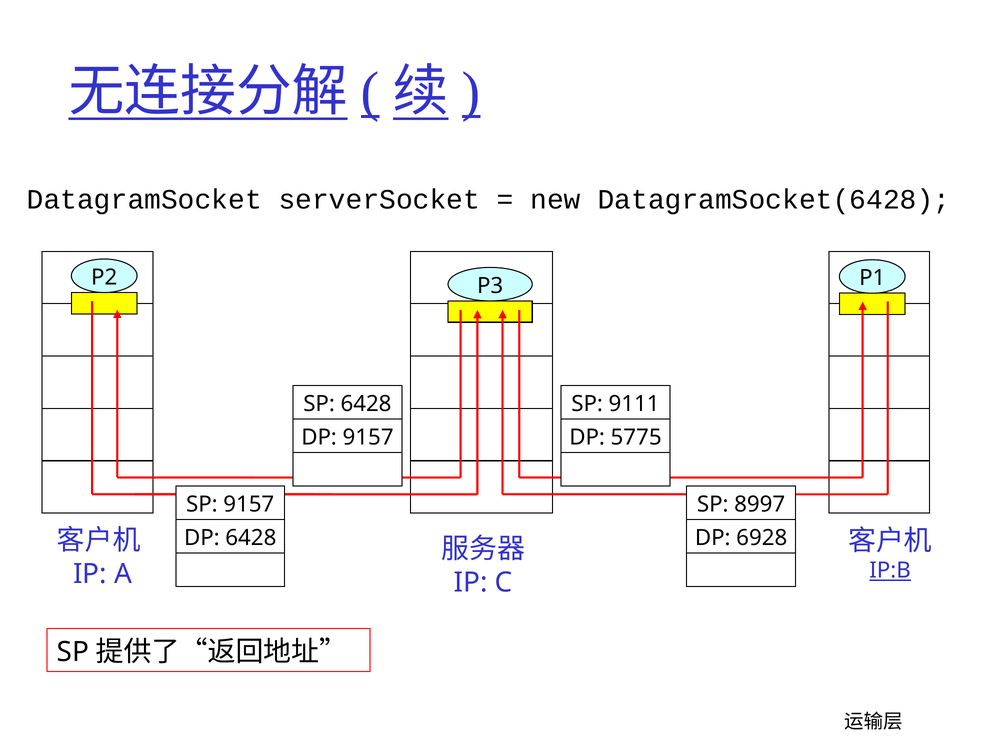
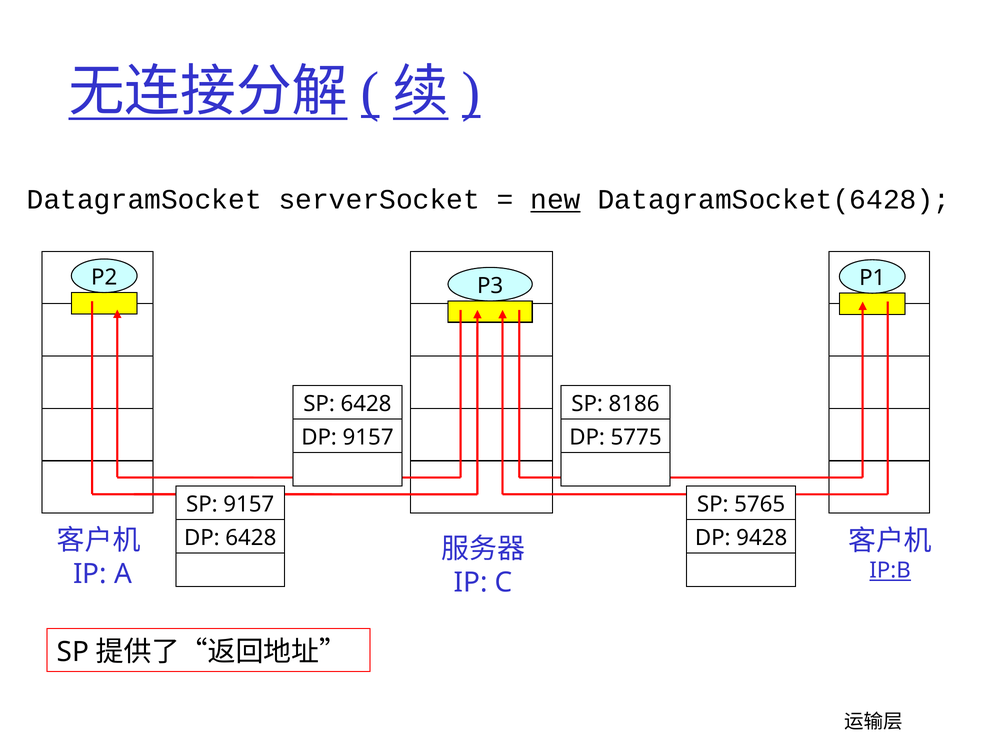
new underline: none -> present
9111: 9111 -> 8186
8997: 8997 -> 5765
6928: 6928 -> 9428
